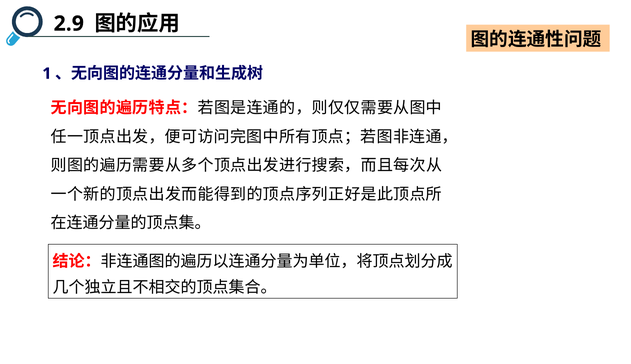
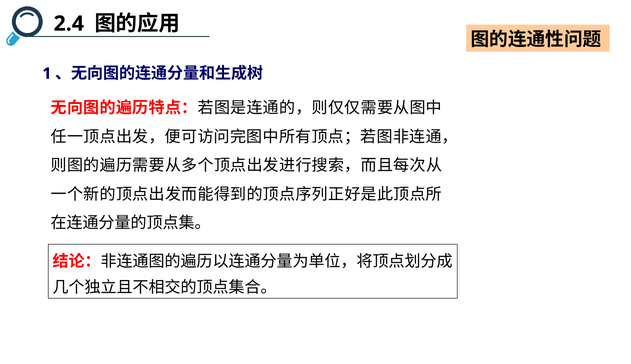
2.9: 2.9 -> 2.4
